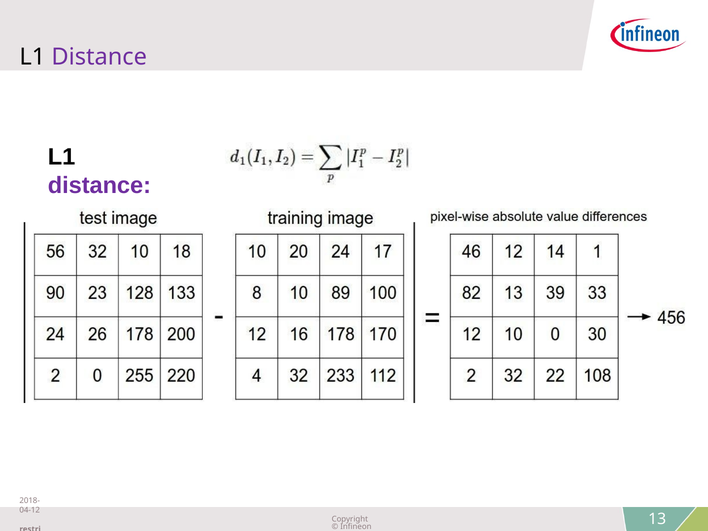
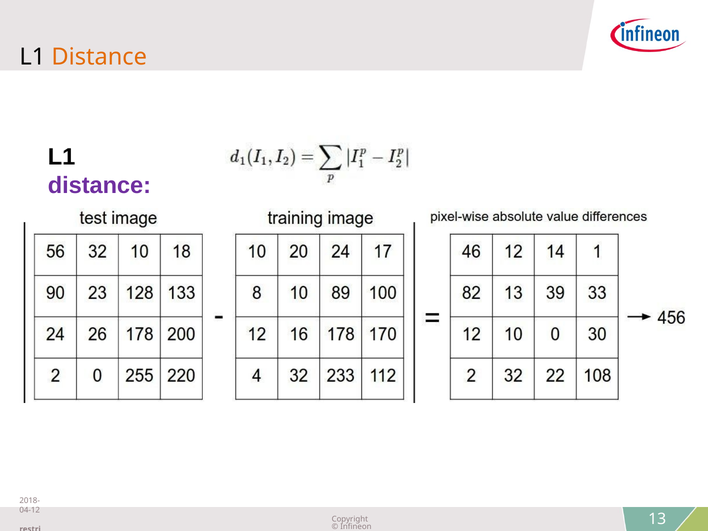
Distance at (99, 57) colour: purple -> orange
